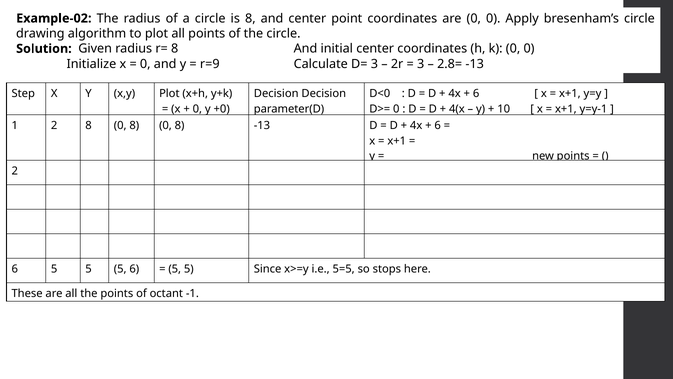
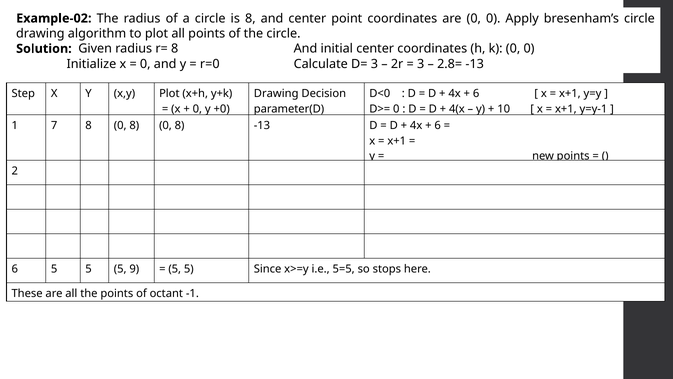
r=9: r=9 -> r=0
Decision at (276, 94): Decision -> Drawing
1 2: 2 -> 7
5 6: 6 -> 9
